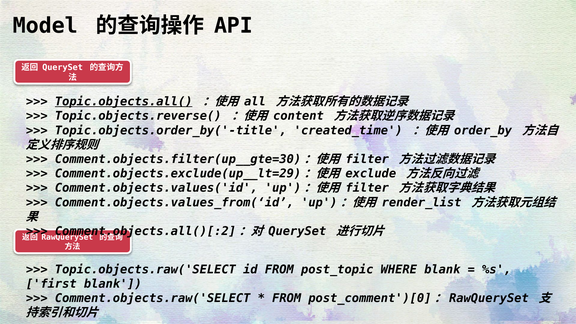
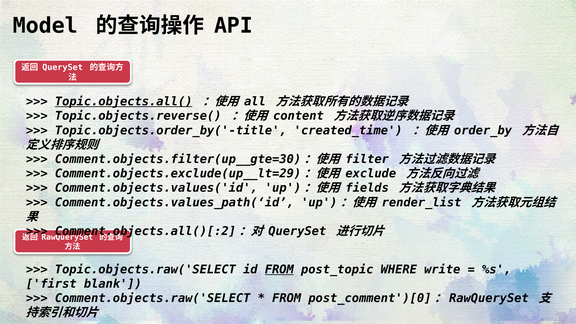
filter at (367, 188): filter -> fields
Comment.objects.values_from(‘id: Comment.objects.values_from(‘id -> Comment.objects.values_path(‘id
FROM at (279, 269) underline: none -> present
WHERE blank: blank -> write
